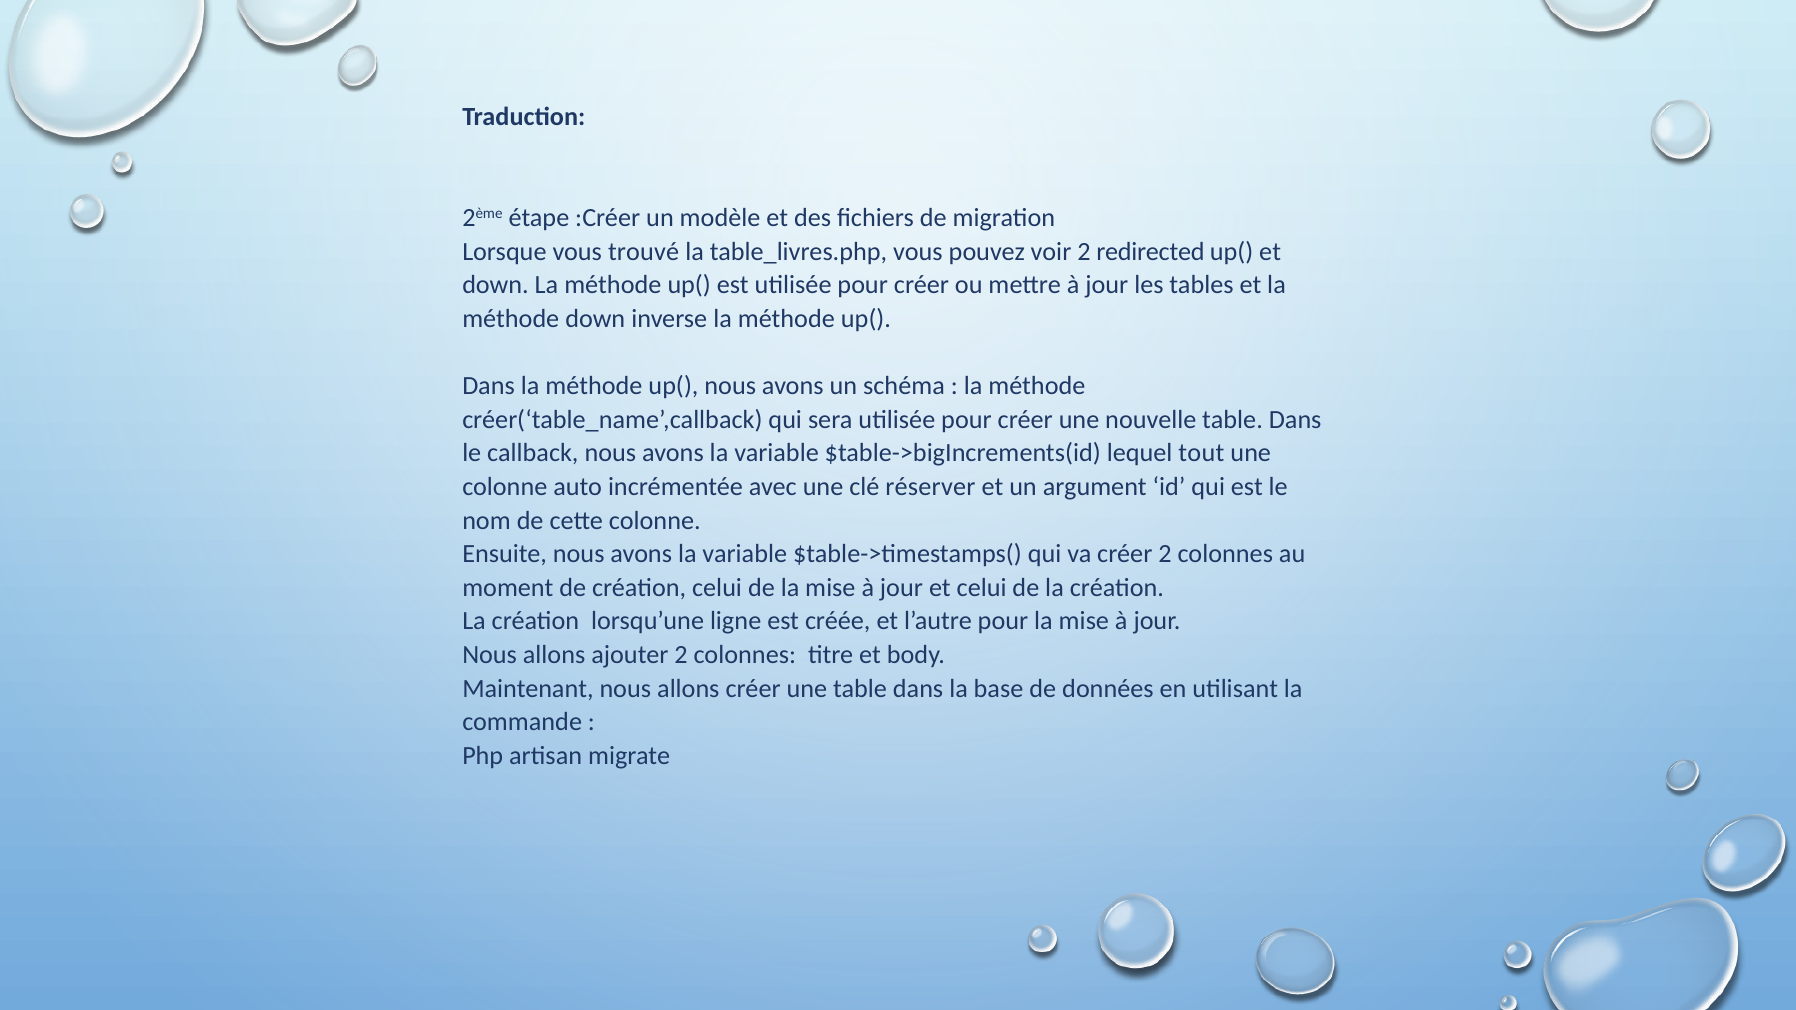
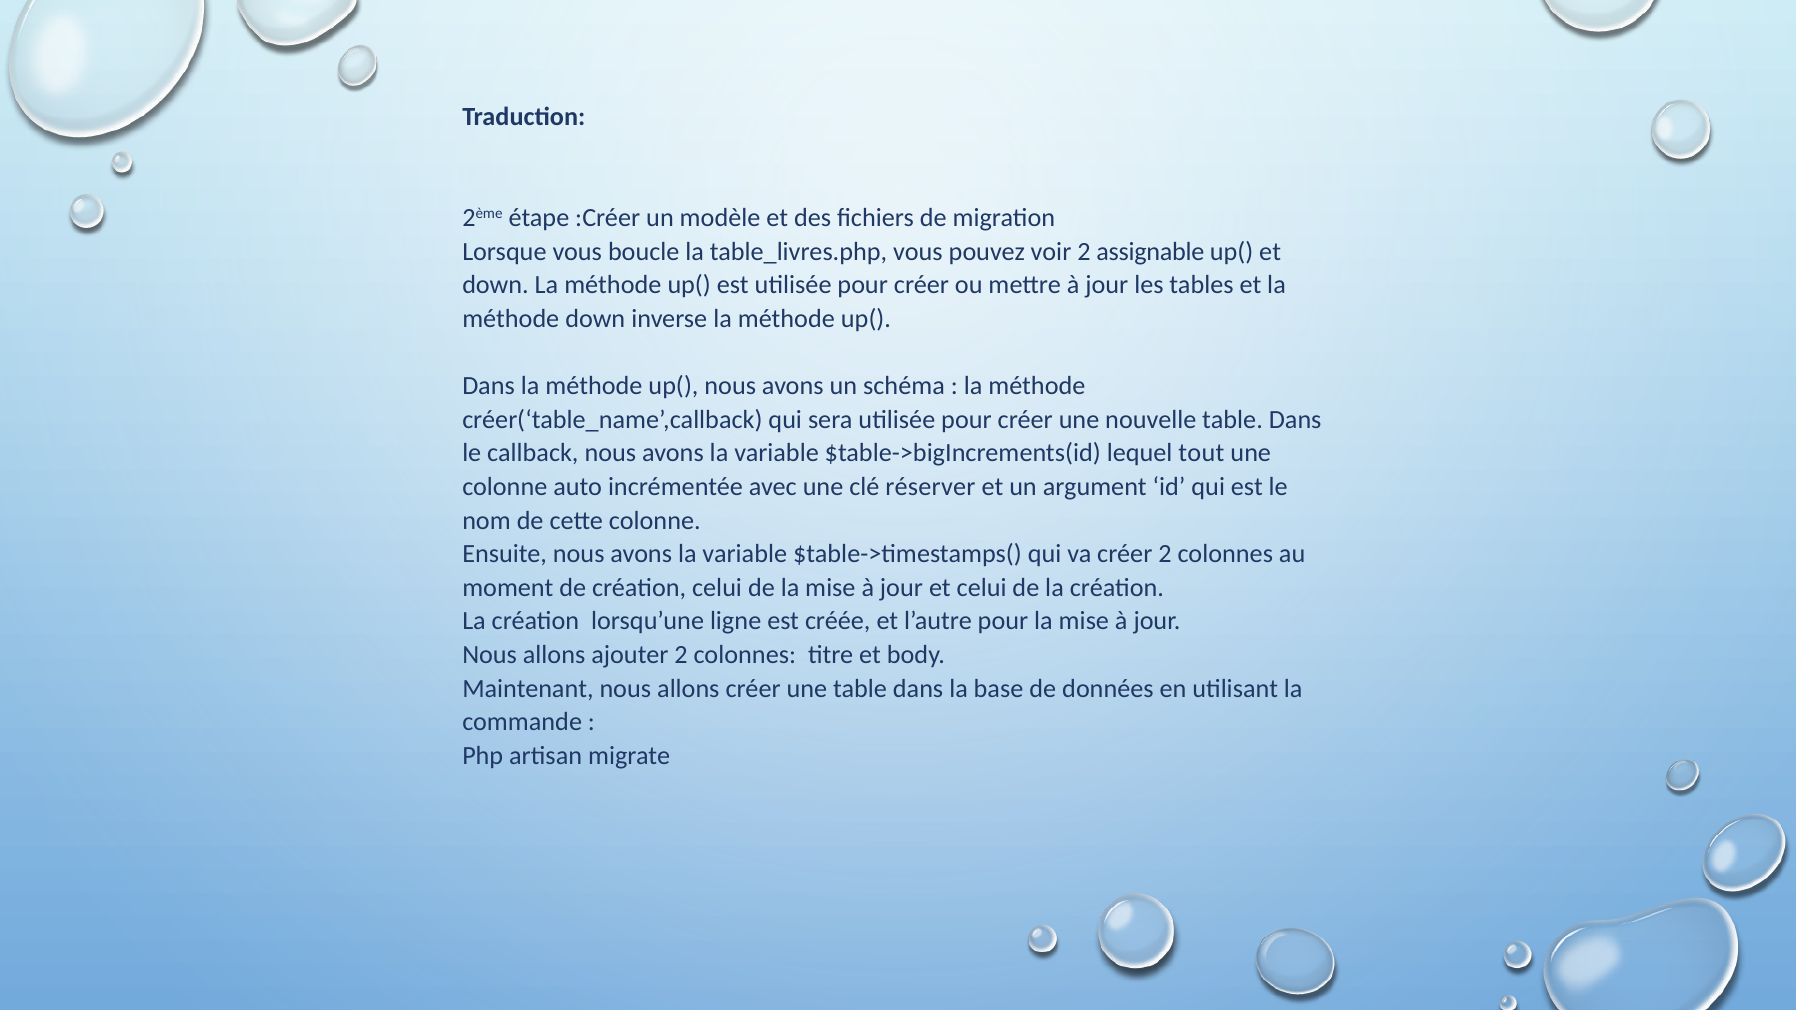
trouvé: trouvé -> boucle
redirected: redirected -> assignable
